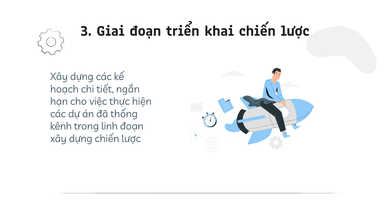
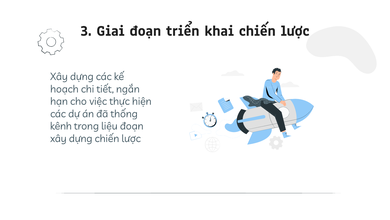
linh: linh -> liệu
